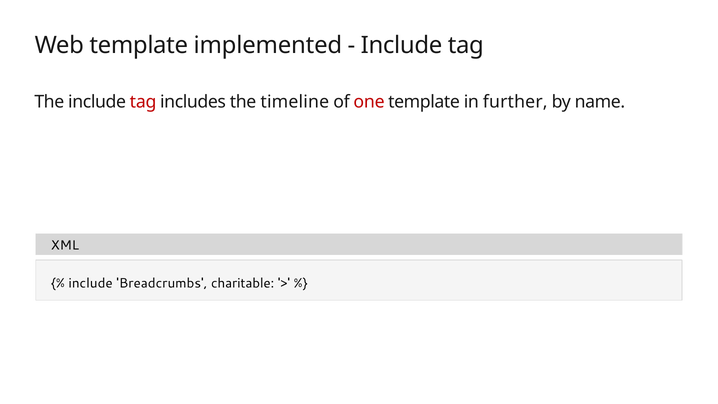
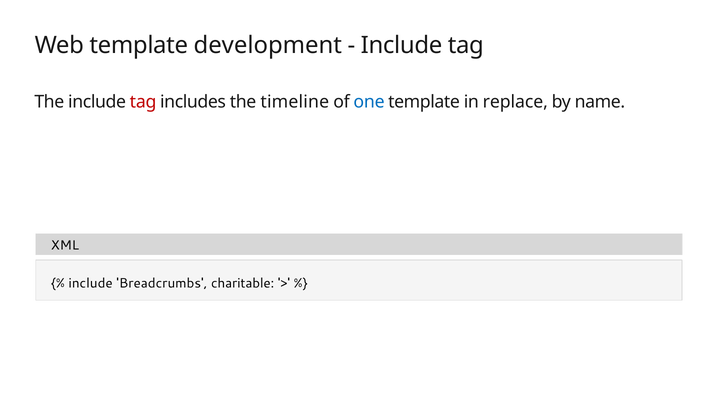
implemented: implemented -> development
one colour: red -> blue
further: further -> replace
